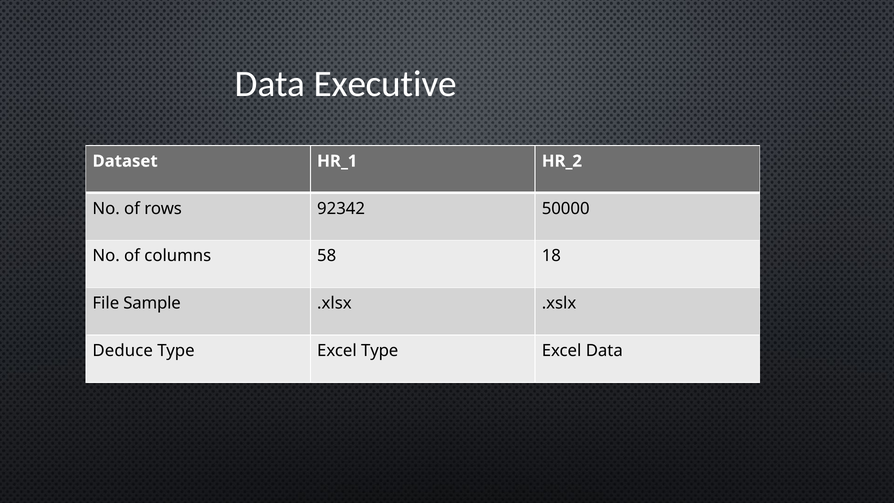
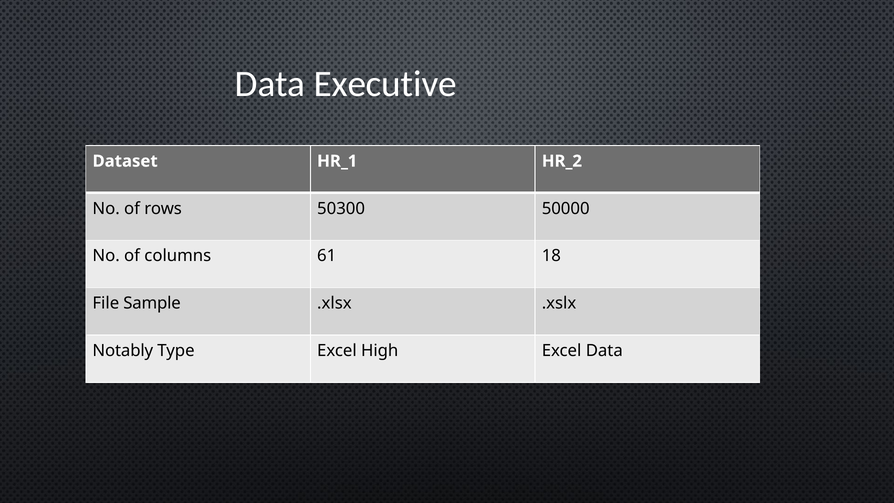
92342: 92342 -> 50300
58: 58 -> 61
Deduce: Deduce -> Notably
Excel Type: Type -> High
